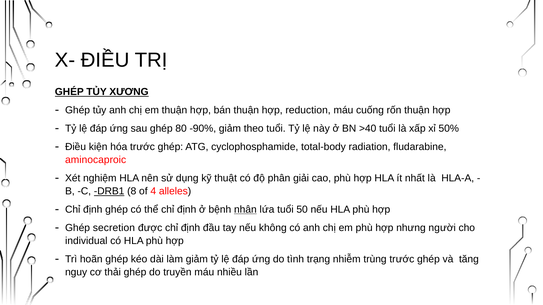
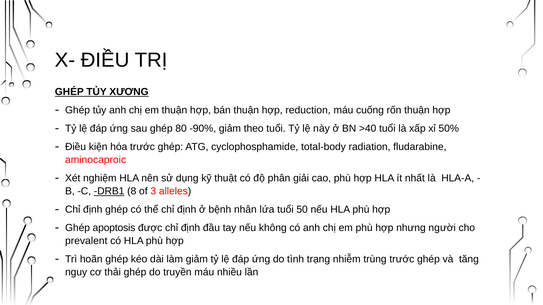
4: 4 -> 3
nhân underline: present -> none
secretion: secretion -> apoptosis
individual: individual -> prevalent
